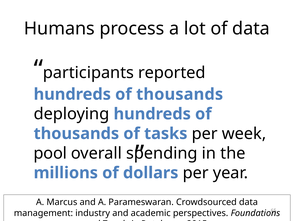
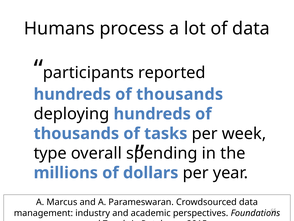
pool: pool -> type
